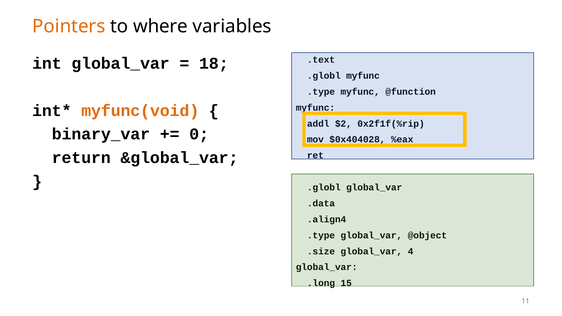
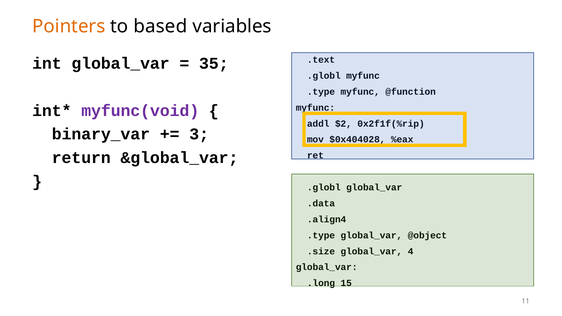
where: where -> based
18: 18 -> 35
myfunc(void colour: orange -> purple
0: 0 -> 3
